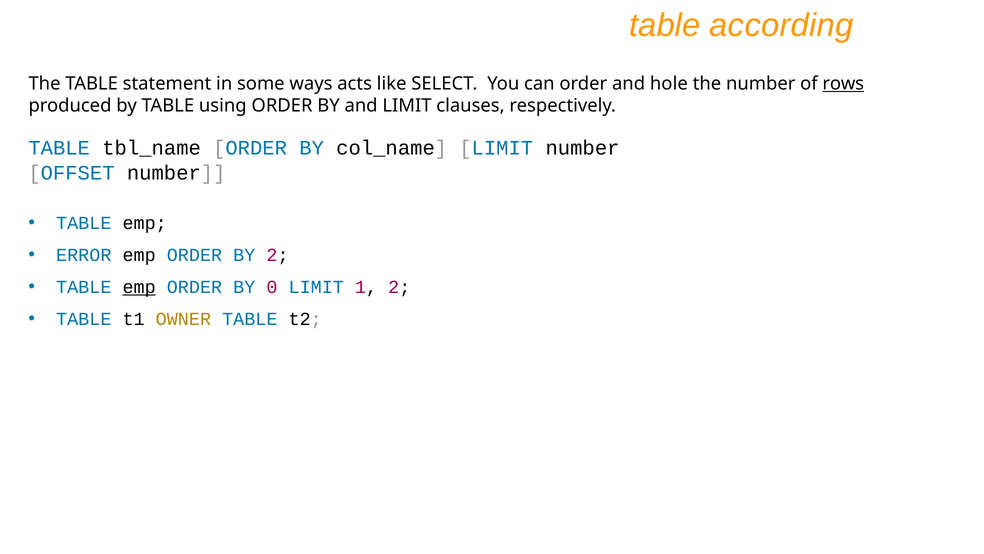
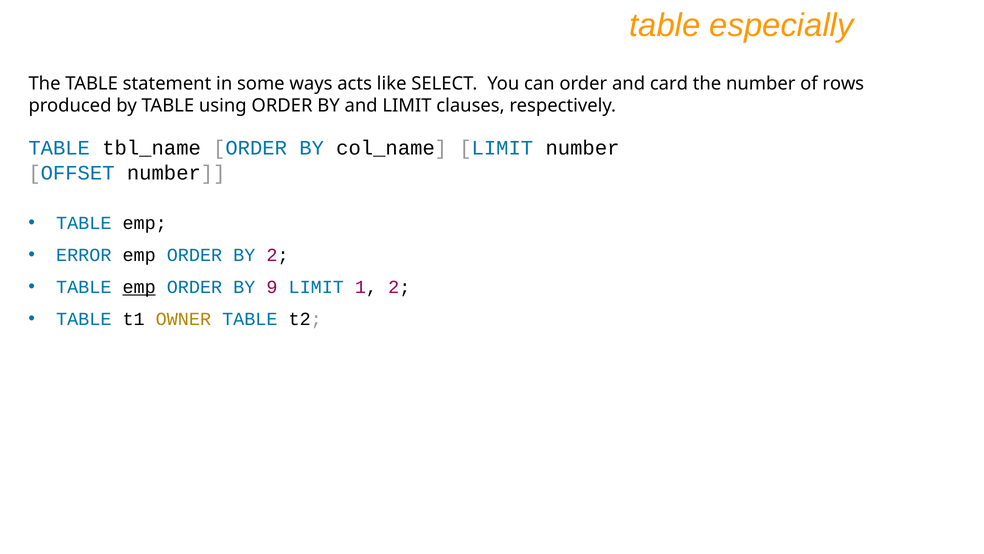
according: according -> especially
hole: hole -> card
rows underline: present -> none
0: 0 -> 9
